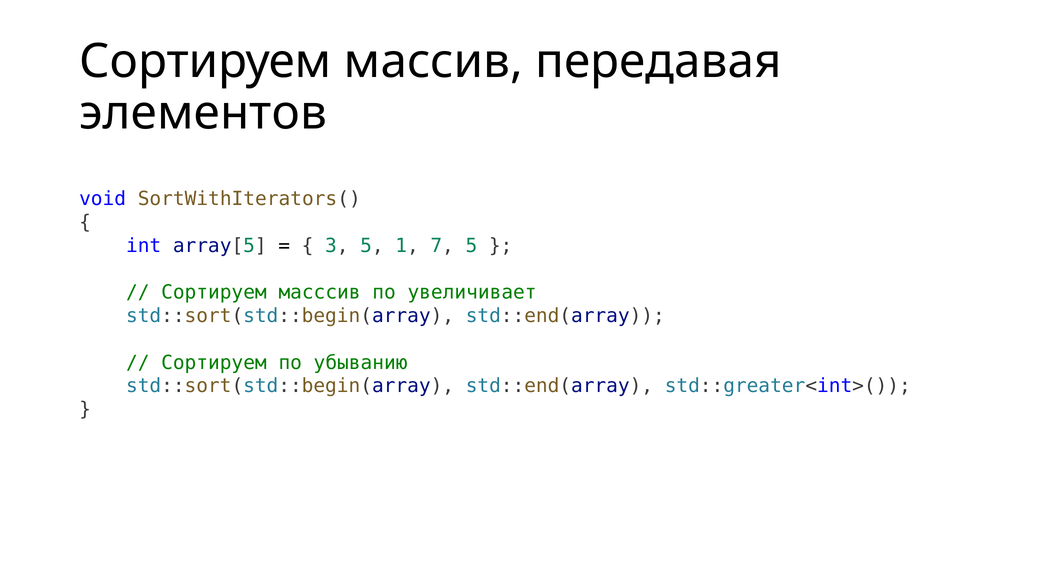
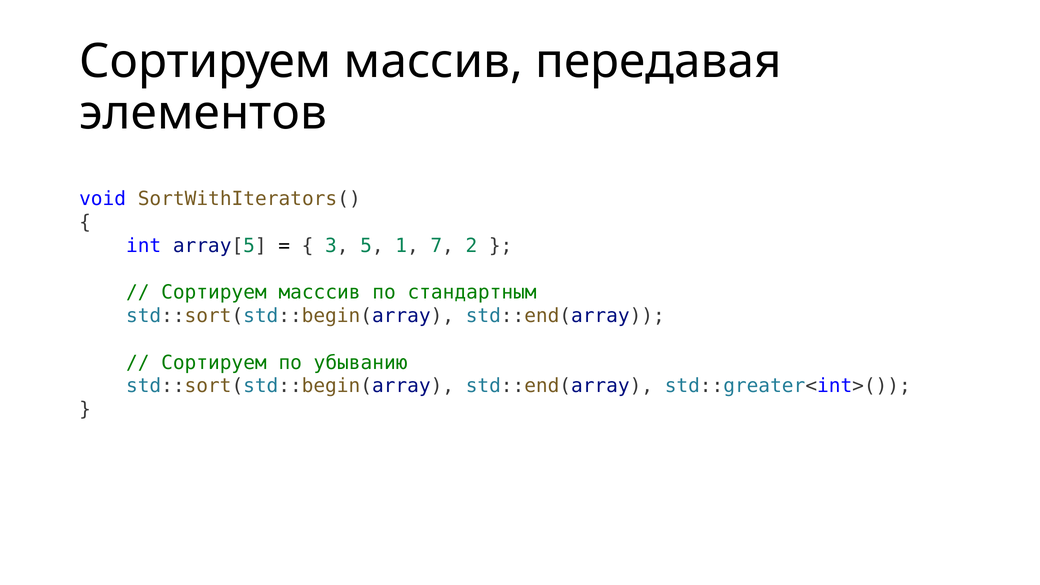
7 5: 5 -> 2
увеличивает: увеличивает -> стандартным
